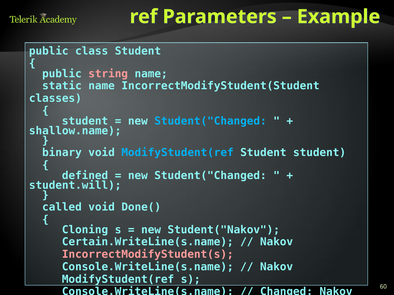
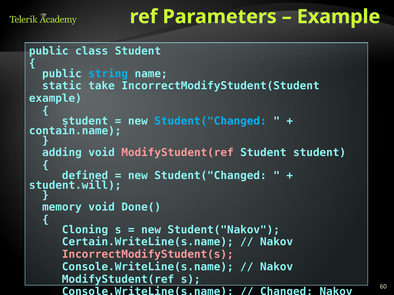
string colour: pink -> light blue
static name: name -> take
classes at (55, 98): classes -> example
shallow.name: shallow.name -> contain.name
binary: binary -> adding
ModifyStudent(ref at (178, 153) colour: light blue -> pink
called: called -> memory
